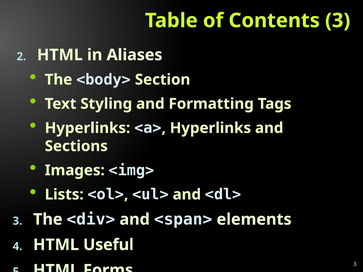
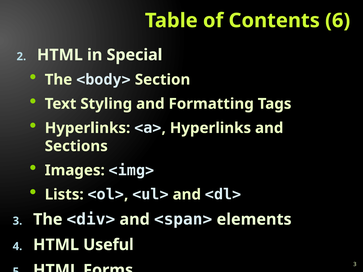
Contents 3: 3 -> 6
Aliases: Aliases -> Special
